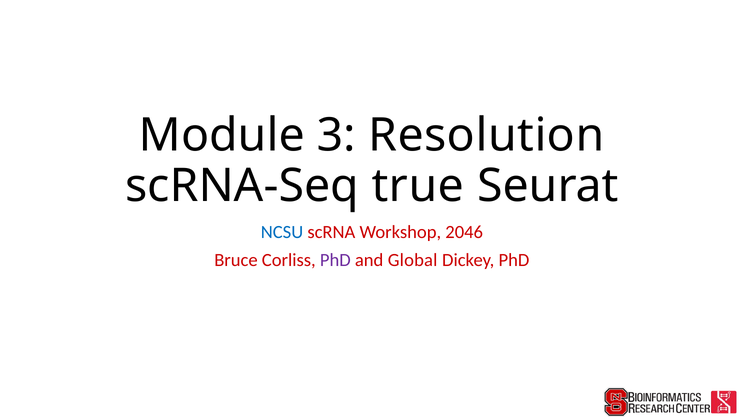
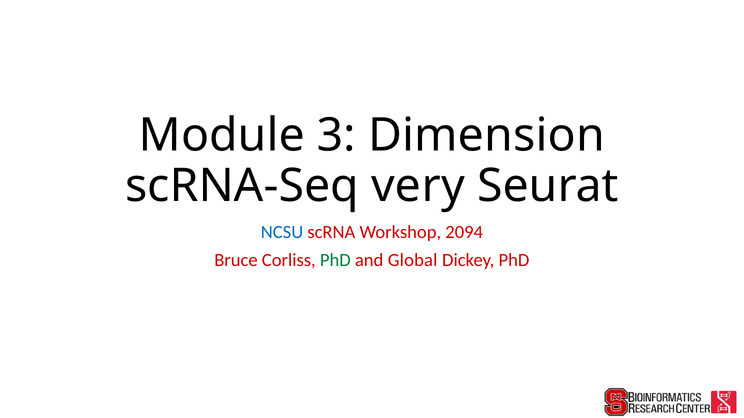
Resolution: Resolution -> Dimension
true: true -> very
2046: 2046 -> 2094
PhD at (335, 260) colour: purple -> green
